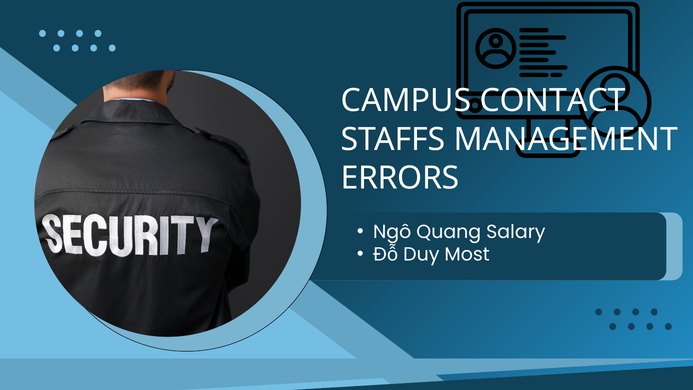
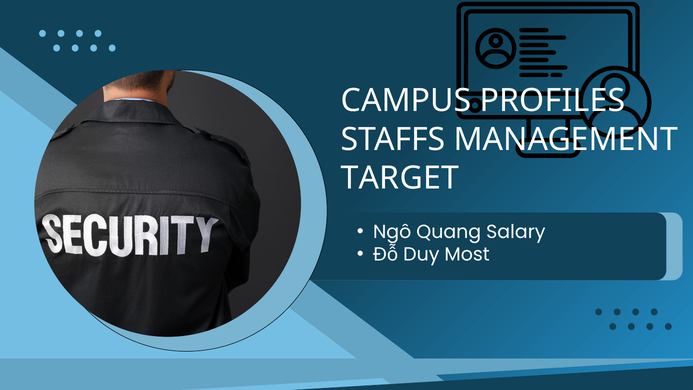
CONTACT: CONTACT -> PROFILES
ERRORS: ERRORS -> TARGET
